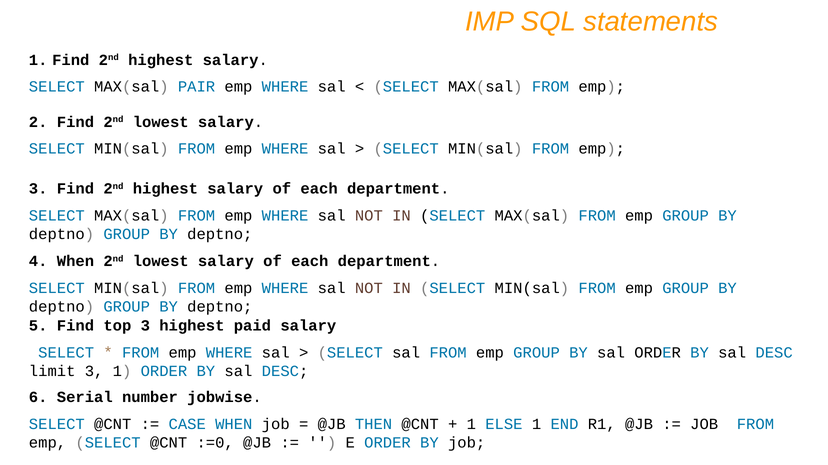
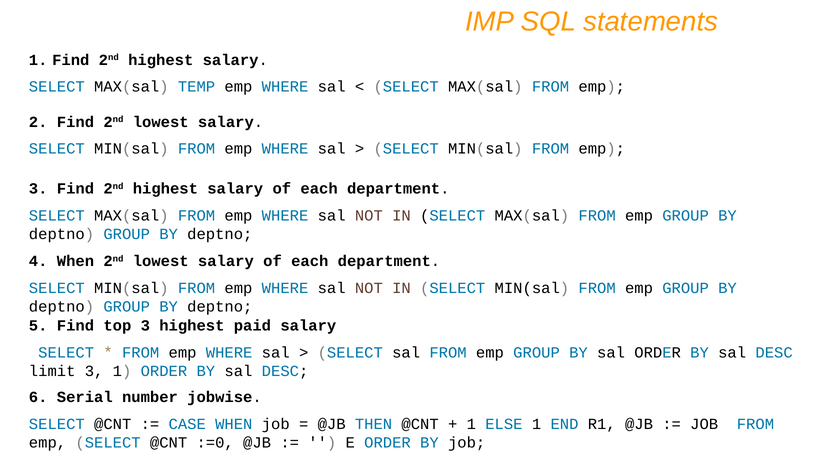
PAIR: PAIR -> TEMP
